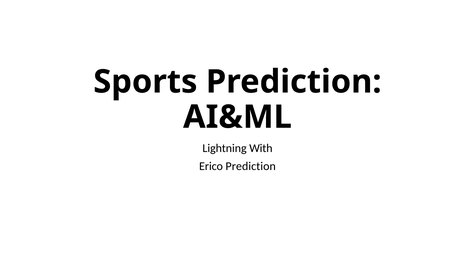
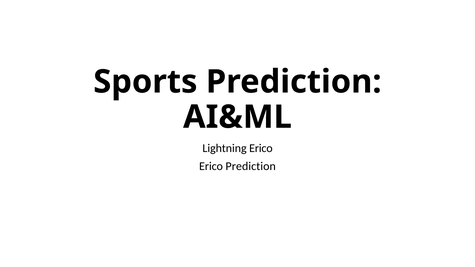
Lightning With: With -> Erico
